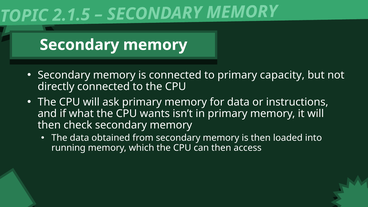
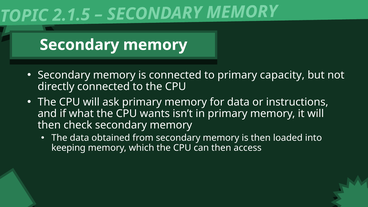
running: running -> keeping
